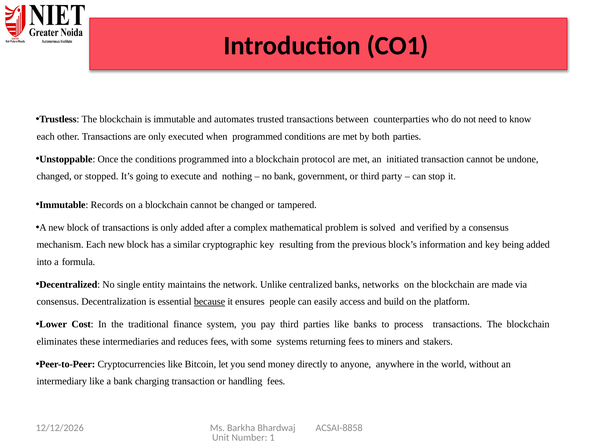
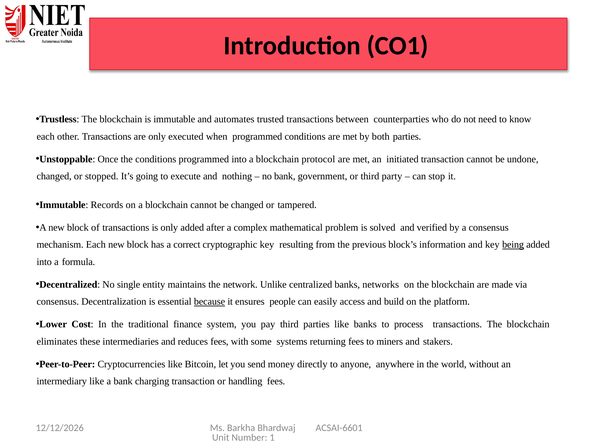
similar: similar -> correct
being underline: none -> present
ACSAI-8858: ACSAI-8858 -> ACSAI-6601
